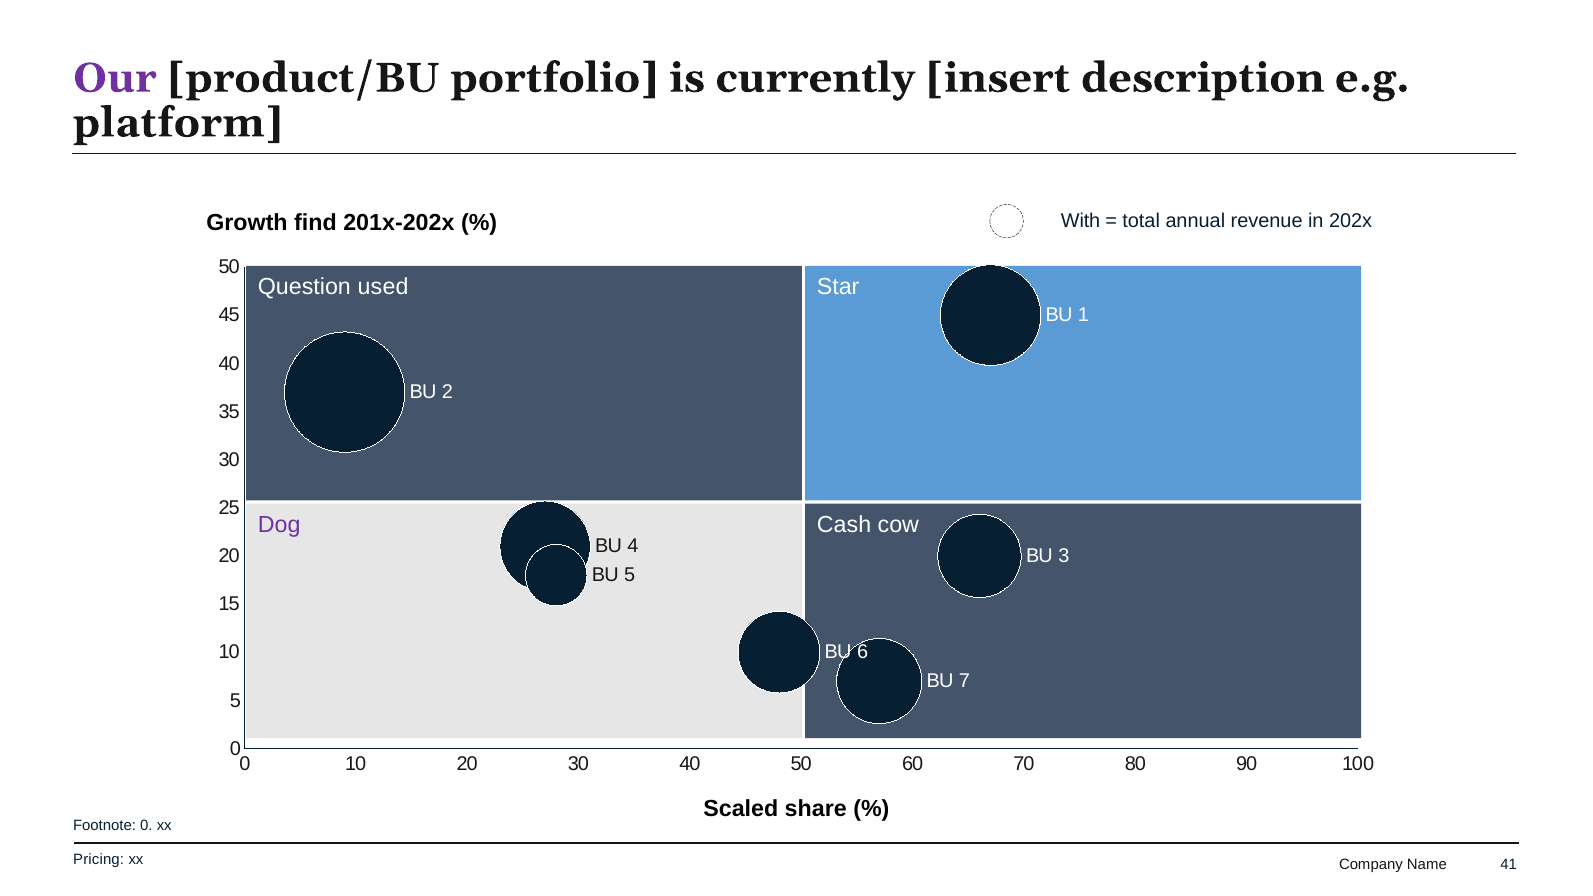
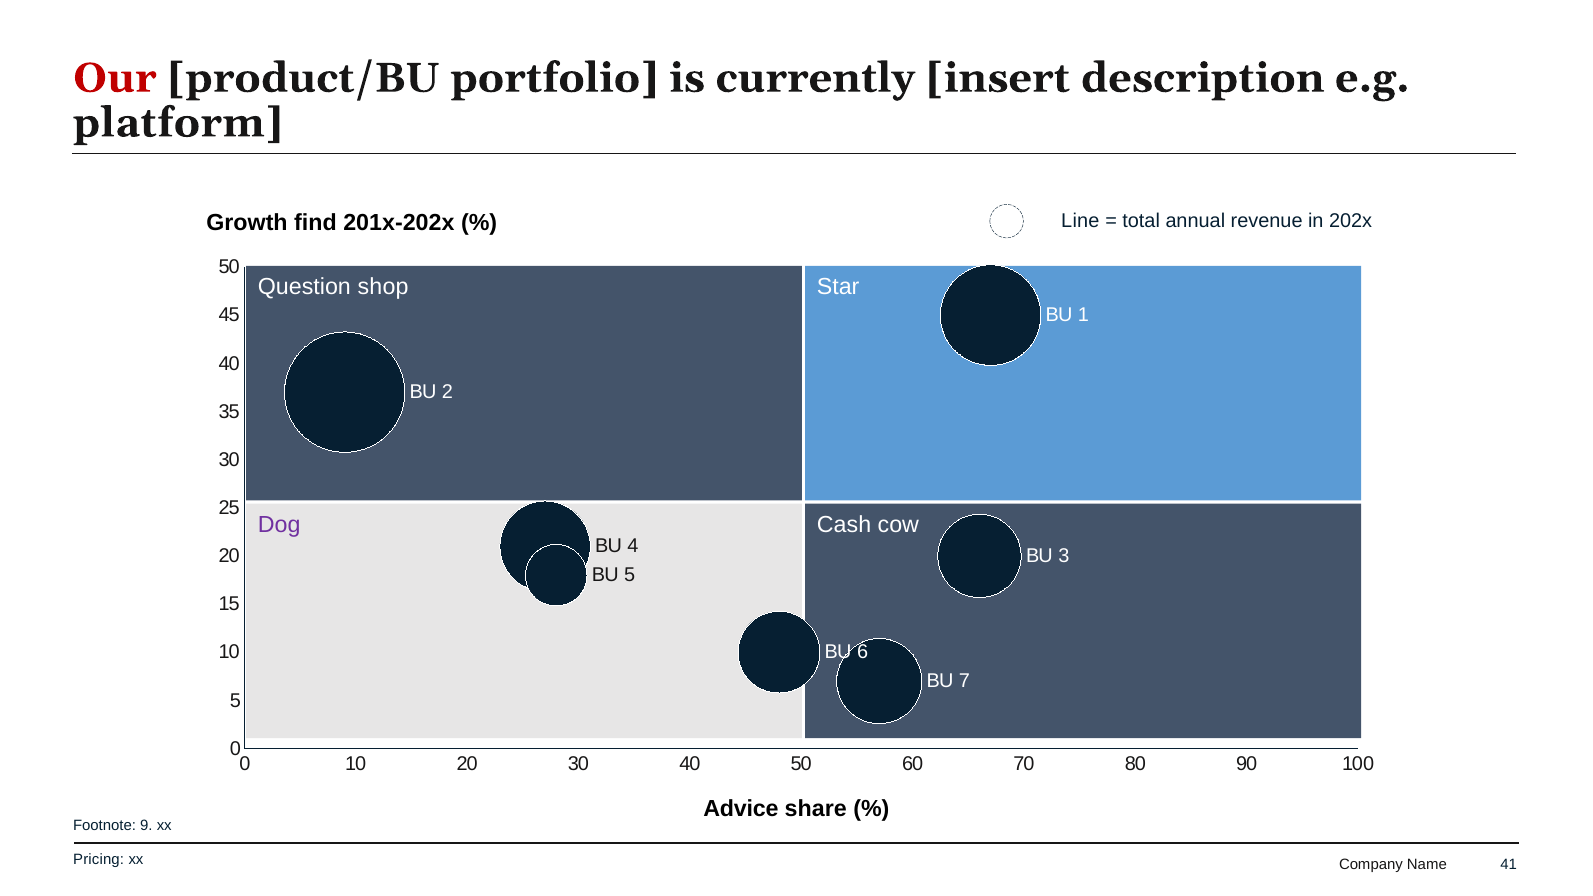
Our colour: purple -> red
With: With -> Line
used: used -> shop
Scaled: Scaled -> Advice
Footnote 0: 0 -> 9
